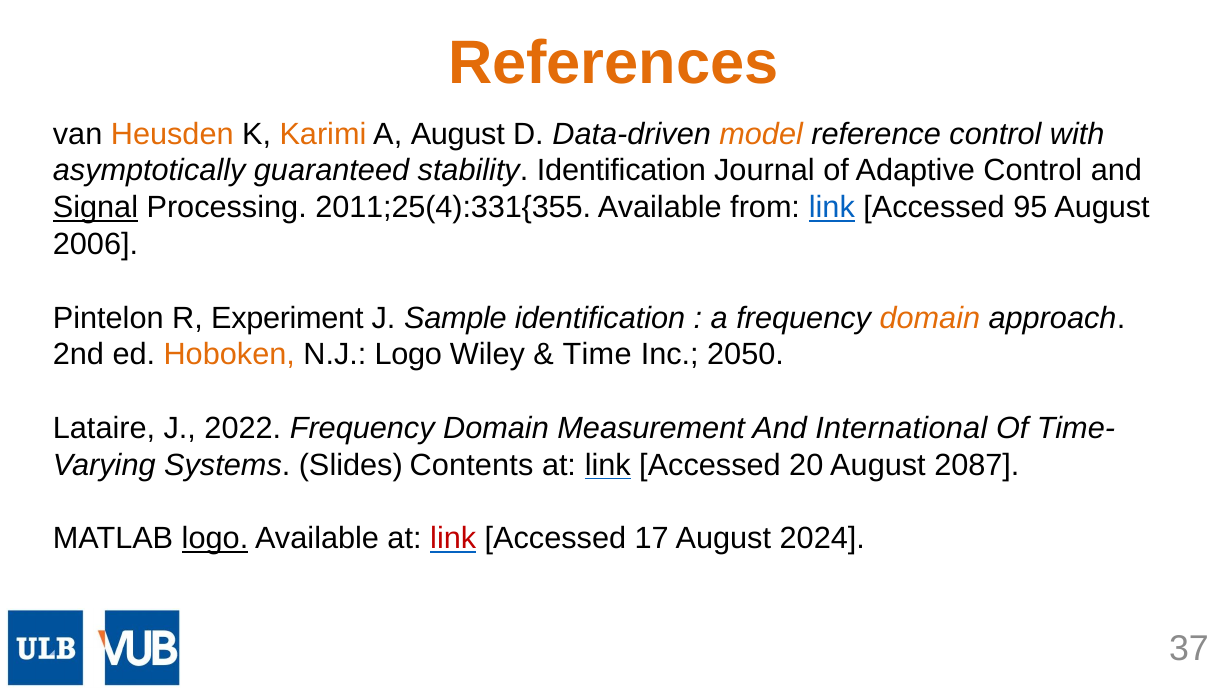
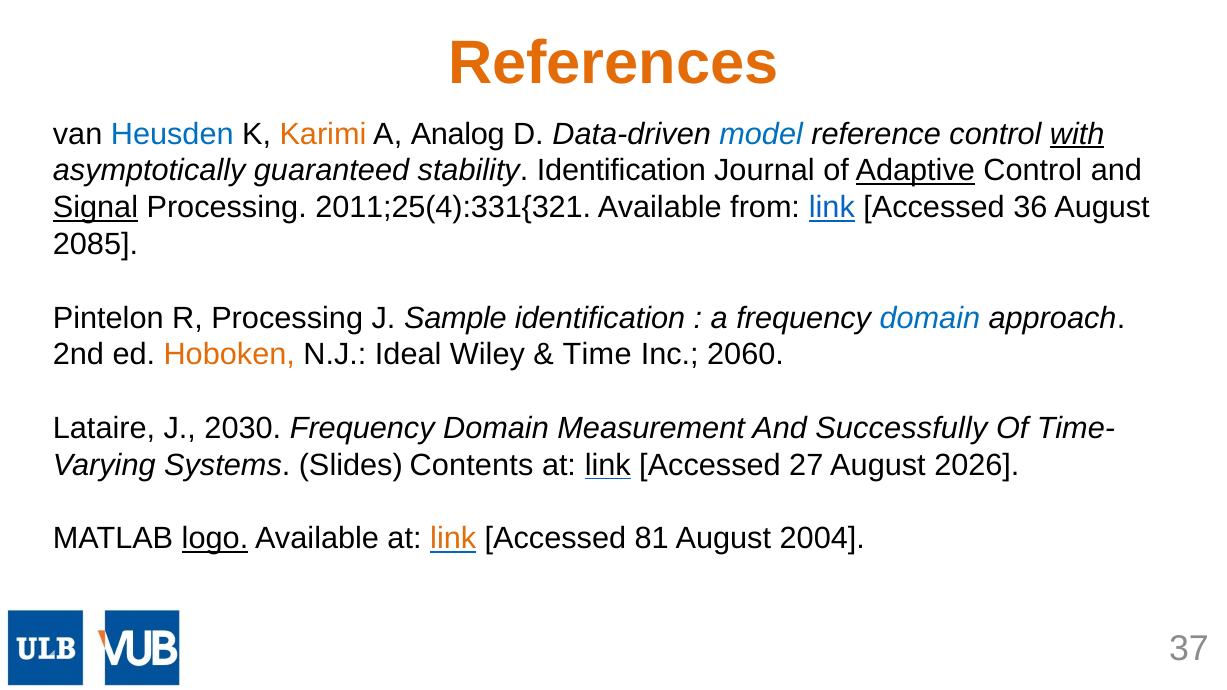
Heusden colour: orange -> blue
A August: August -> Analog
model colour: orange -> blue
with underline: none -> present
Adaptive underline: none -> present
2011;25(4):331{355: 2011;25(4):331{355 -> 2011;25(4):331{321
95: 95 -> 36
2006: 2006 -> 2085
R Experiment: Experiment -> Processing
domain at (930, 318) colour: orange -> blue
N.J Logo: Logo -> Ideal
2050: 2050 -> 2060
2022: 2022 -> 2030
International: International -> Successfully
20: 20 -> 27
2087: 2087 -> 2026
link at (453, 539) colour: red -> orange
17: 17 -> 81
2024: 2024 -> 2004
